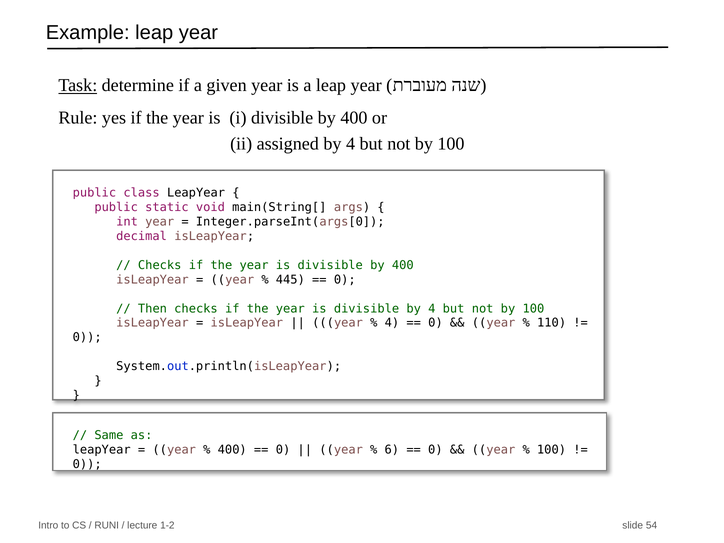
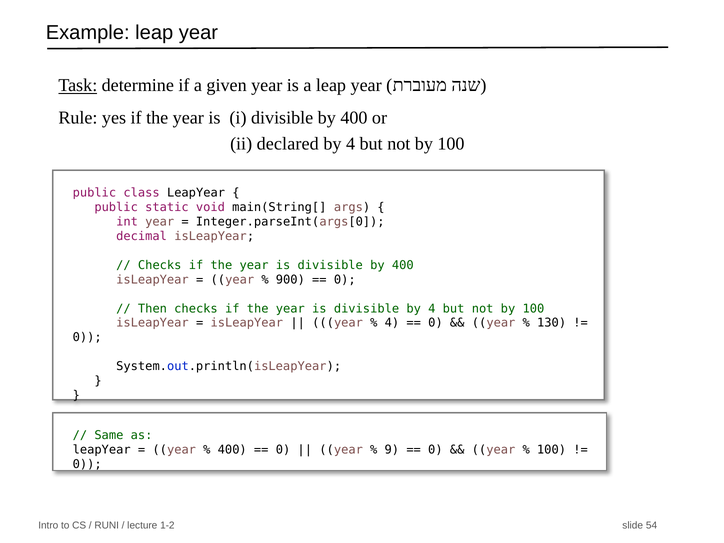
assigned: assigned -> declared
445: 445 -> 900
110: 110 -> 130
6: 6 -> 9
